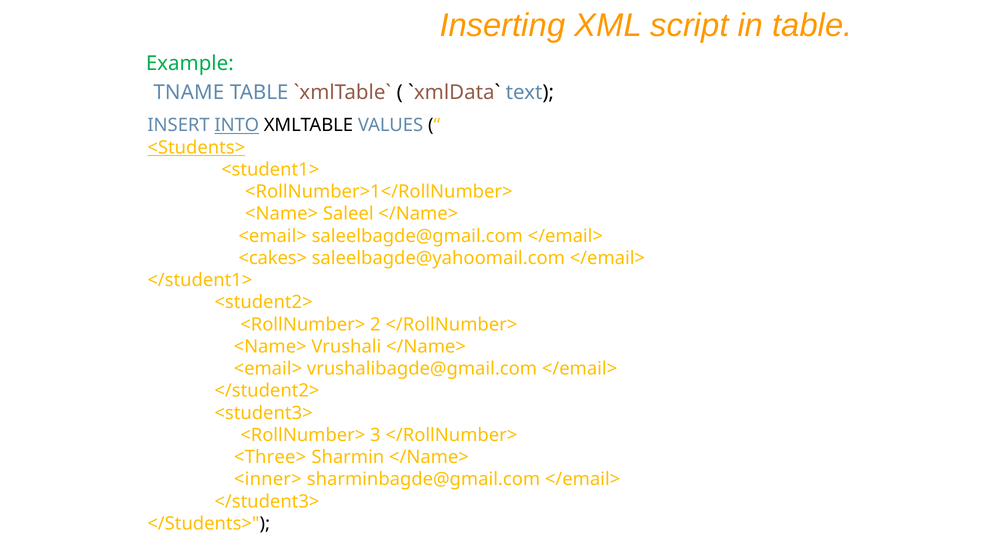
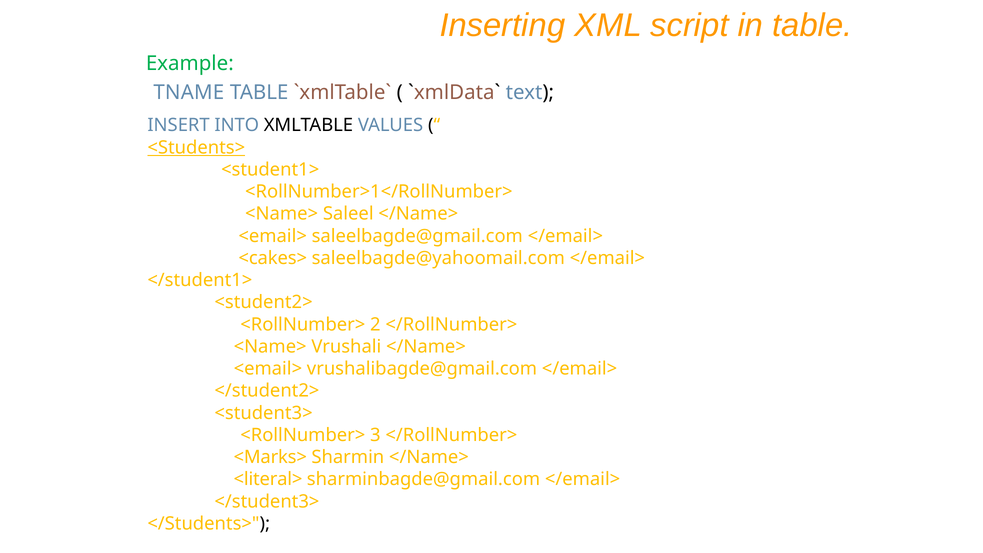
INTO underline: present -> none
<Three>: <Three> -> <Marks>
<inner>: <inner> -> <literal>
